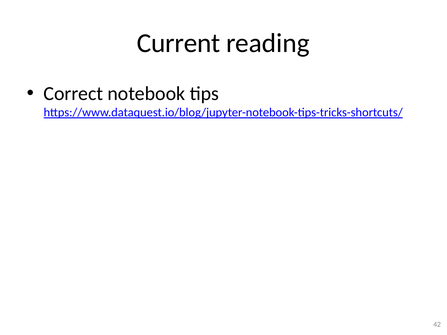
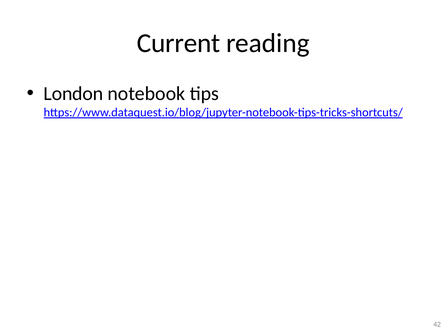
Correct: Correct -> London
